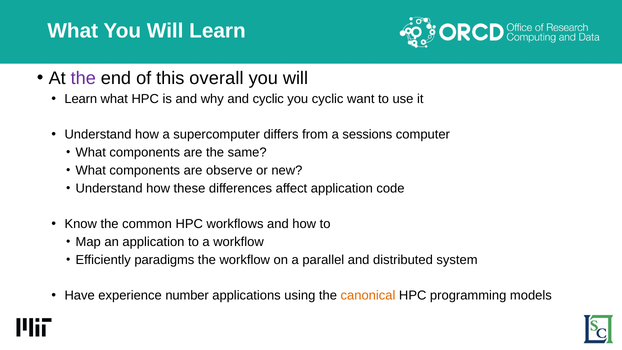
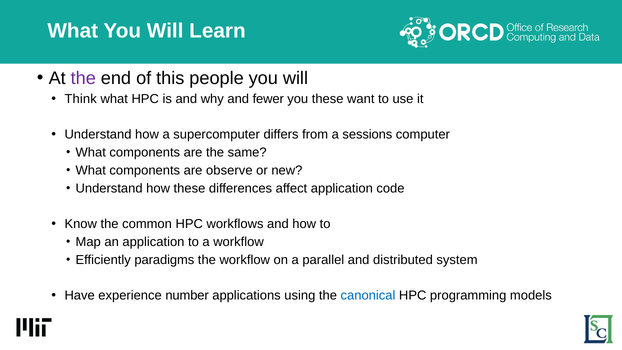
overall: overall -> people
Learn at (81, 99): Learn -> Think
and cyclic: cyclic -> fewer
you cyclic: cyclic -> these
canonical colour: orange -> blue
